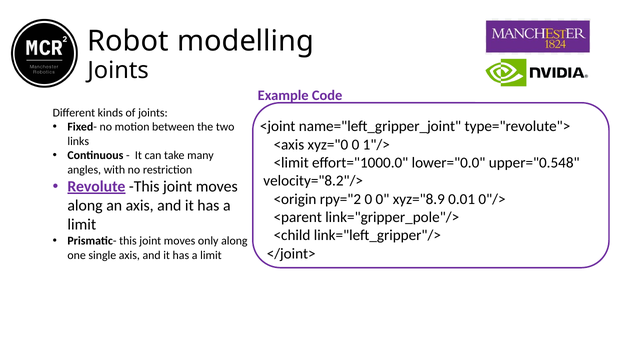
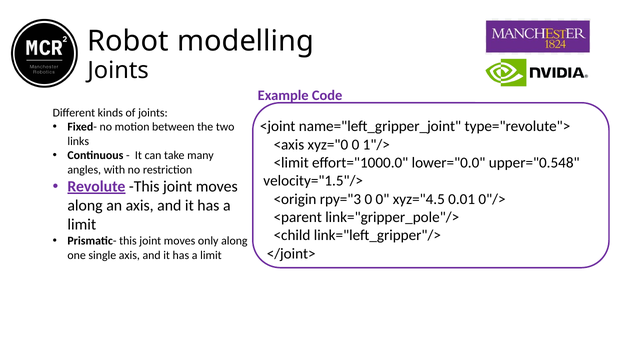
velocity="8.2"/>: velocity="8.2"/> -> velocity="1.5"/>
rpy="2: rpy="2 -> rpy="3
xyz="8.9: xyz="8.9 -> xyz="4.5
